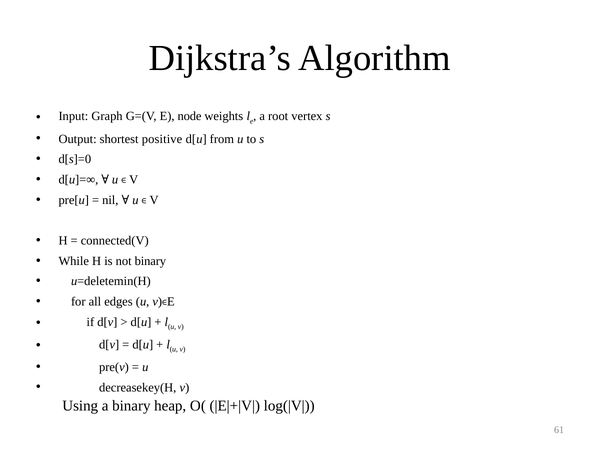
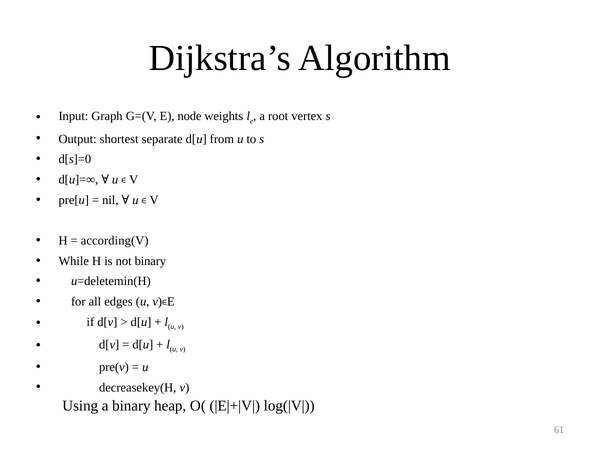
positive: positive -> separate
connected(V: connected(V -> according(V
